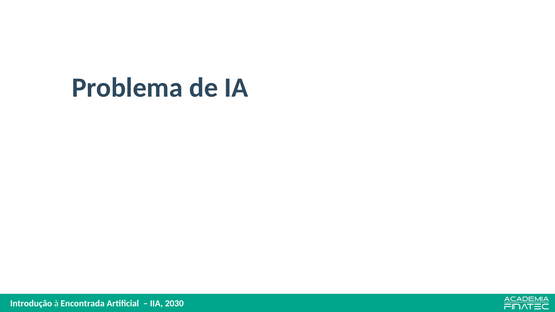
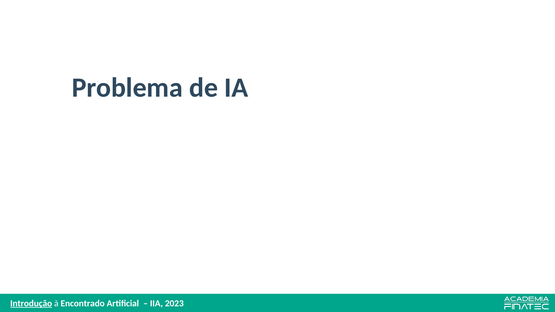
Introdução underline: none -> present
Encontrada: Encontrada -> Encontrado
2030: 2030 -> 2023
